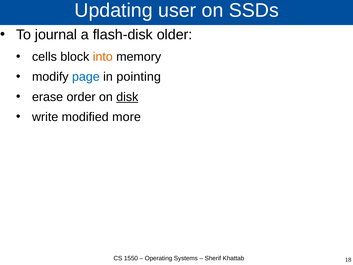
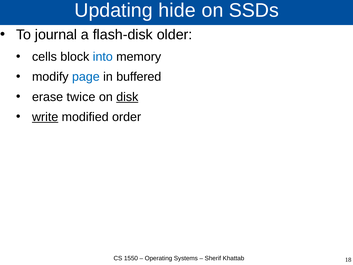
user: user -> hide
into colour: orange -> blue
pointing: pointing -> buffered
order: order -> twice
write underline: none -> present
more: more -> order
